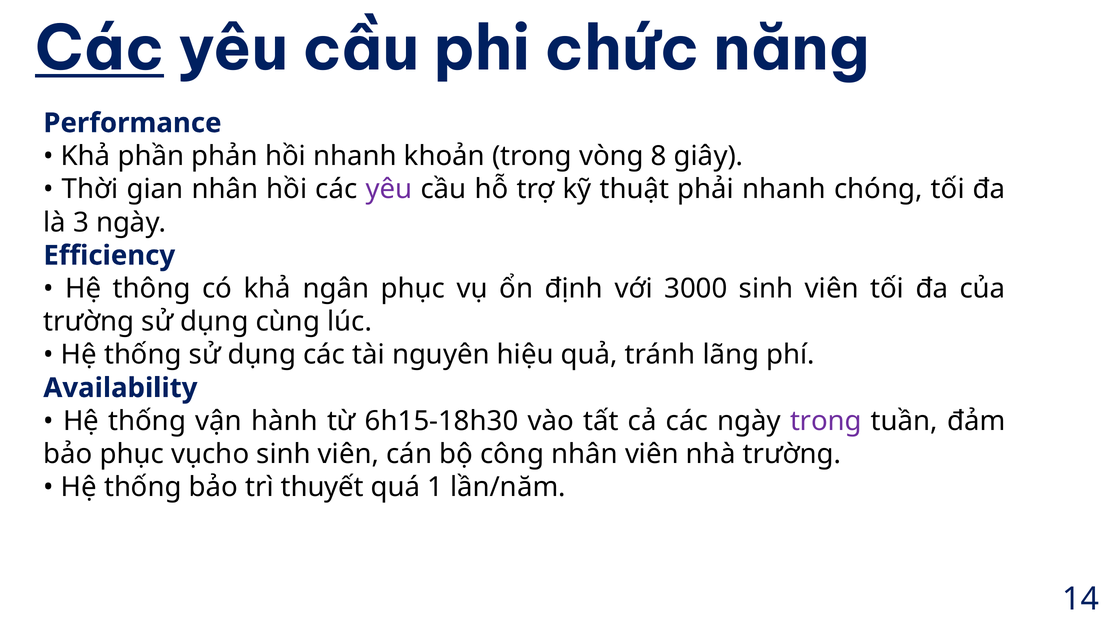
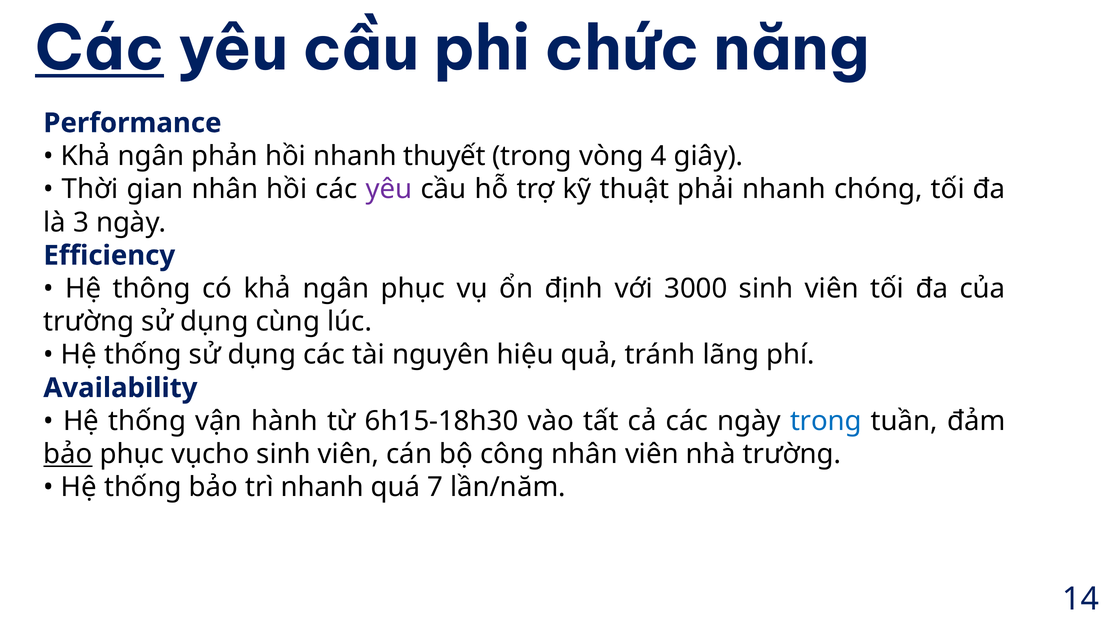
phần at (151, 156): phần -> ngân
khoản: khoản -> thuyết
8: 8 -> 4
trong at (826, 421) colour: purple -> blue
bảo at (68, 454) underline: none -> present
trì thuyết: thuyết -> nhanh
1: 1 -> 7
